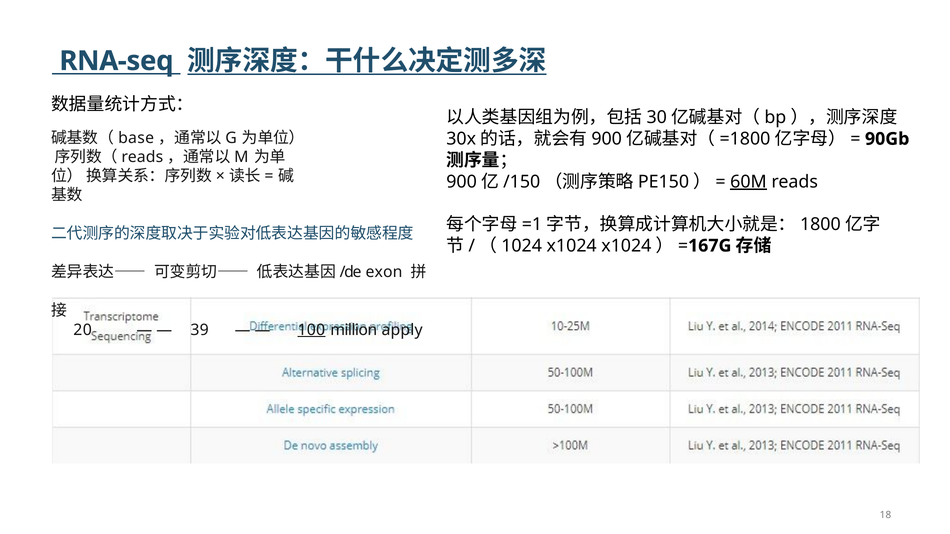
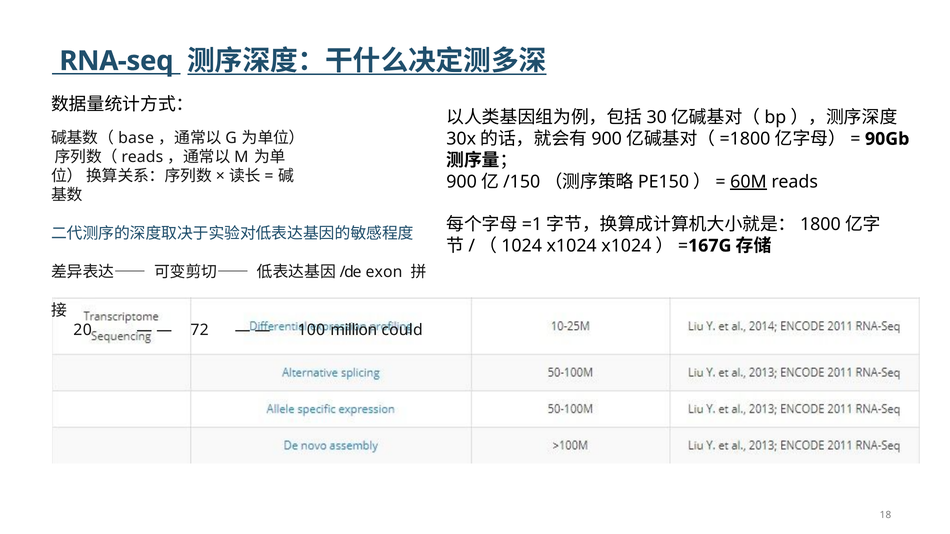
39: 39 -> 72
100 underline: present -> none
apply: apply -> could
